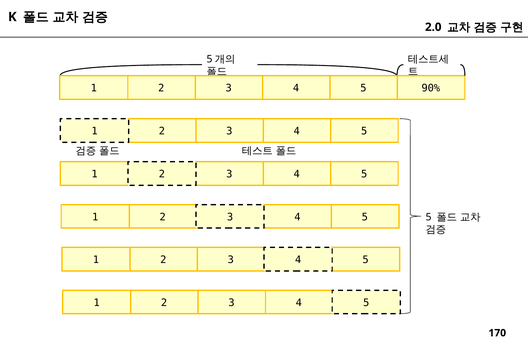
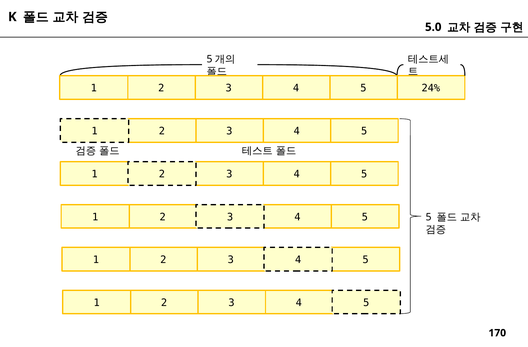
2.0: 2.0 -> 5.0
90%: 90% -> 24%
